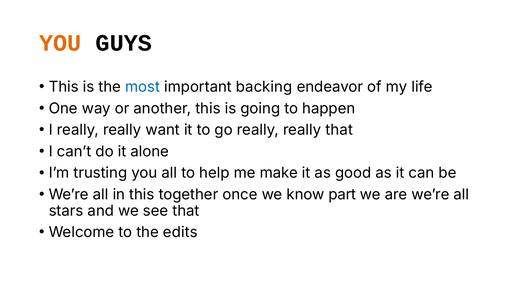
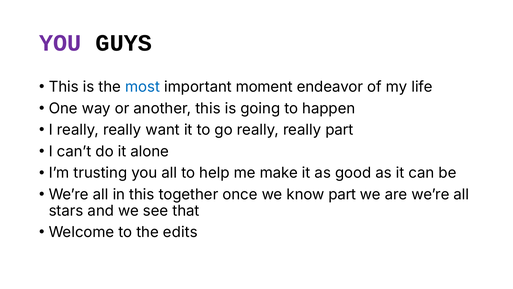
YOU at (60, 43) colour: orange -> purple
backing: backing -> moment
really that: that -> part
